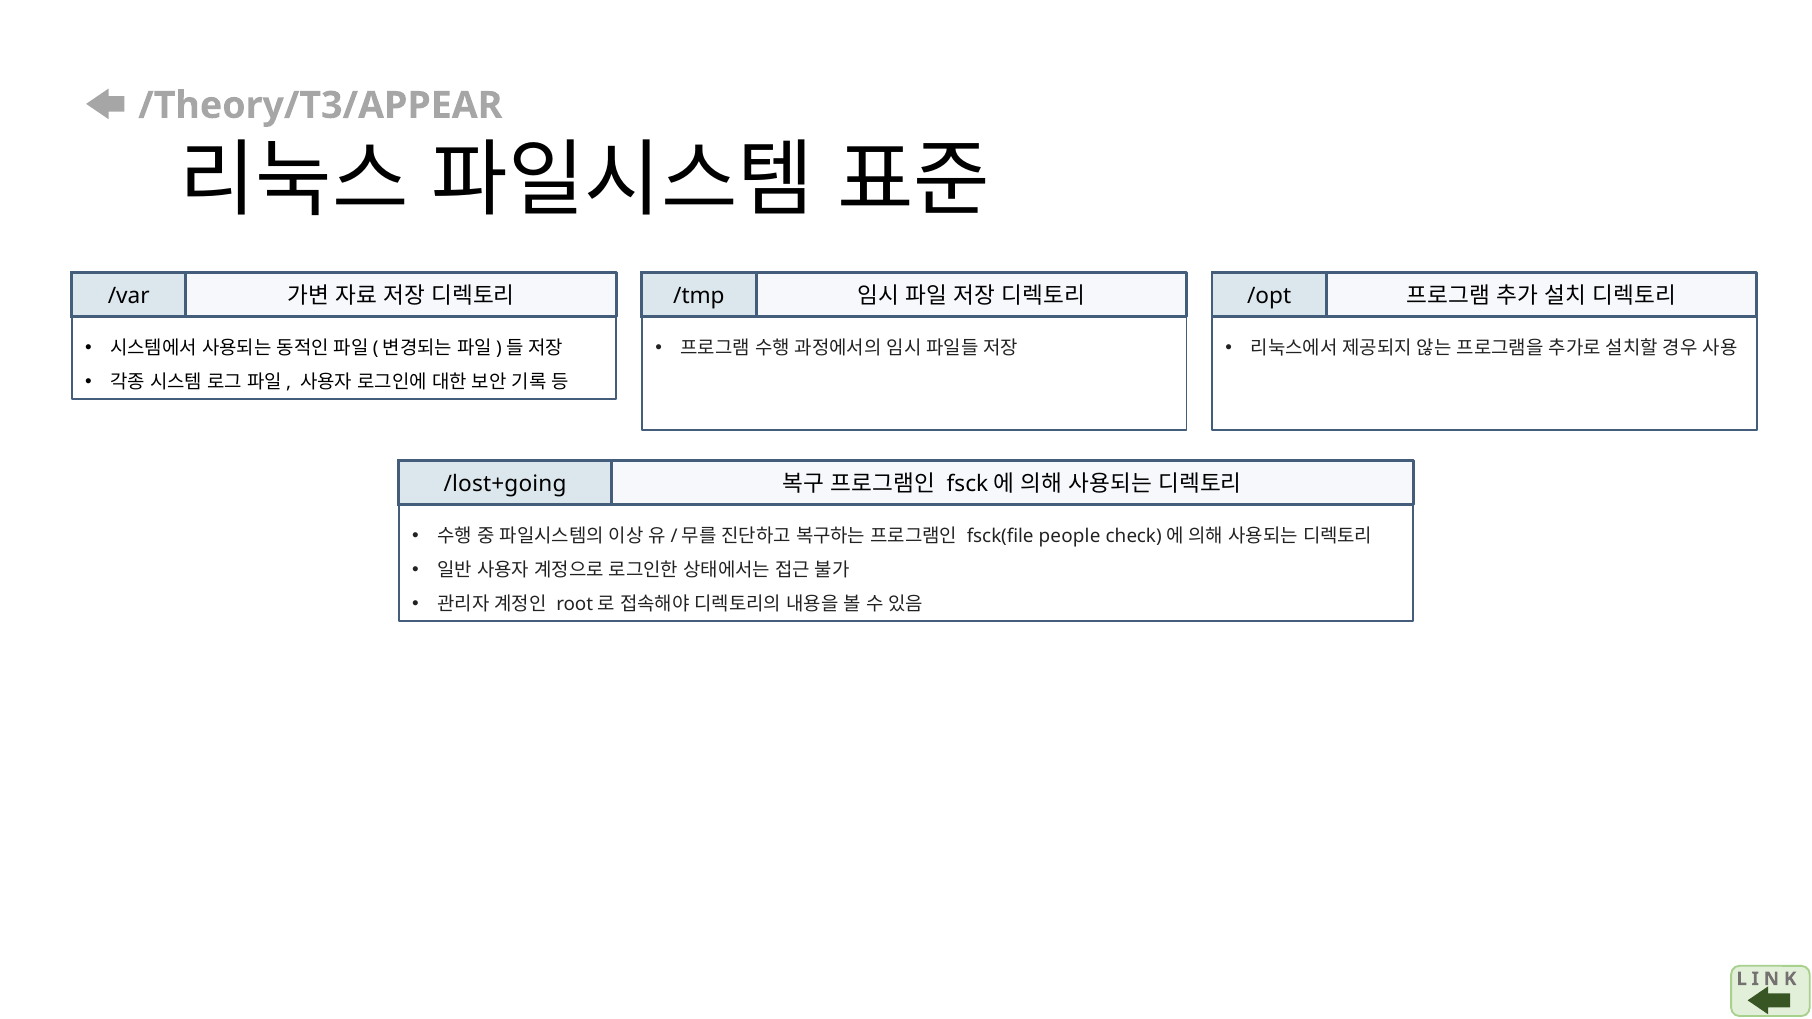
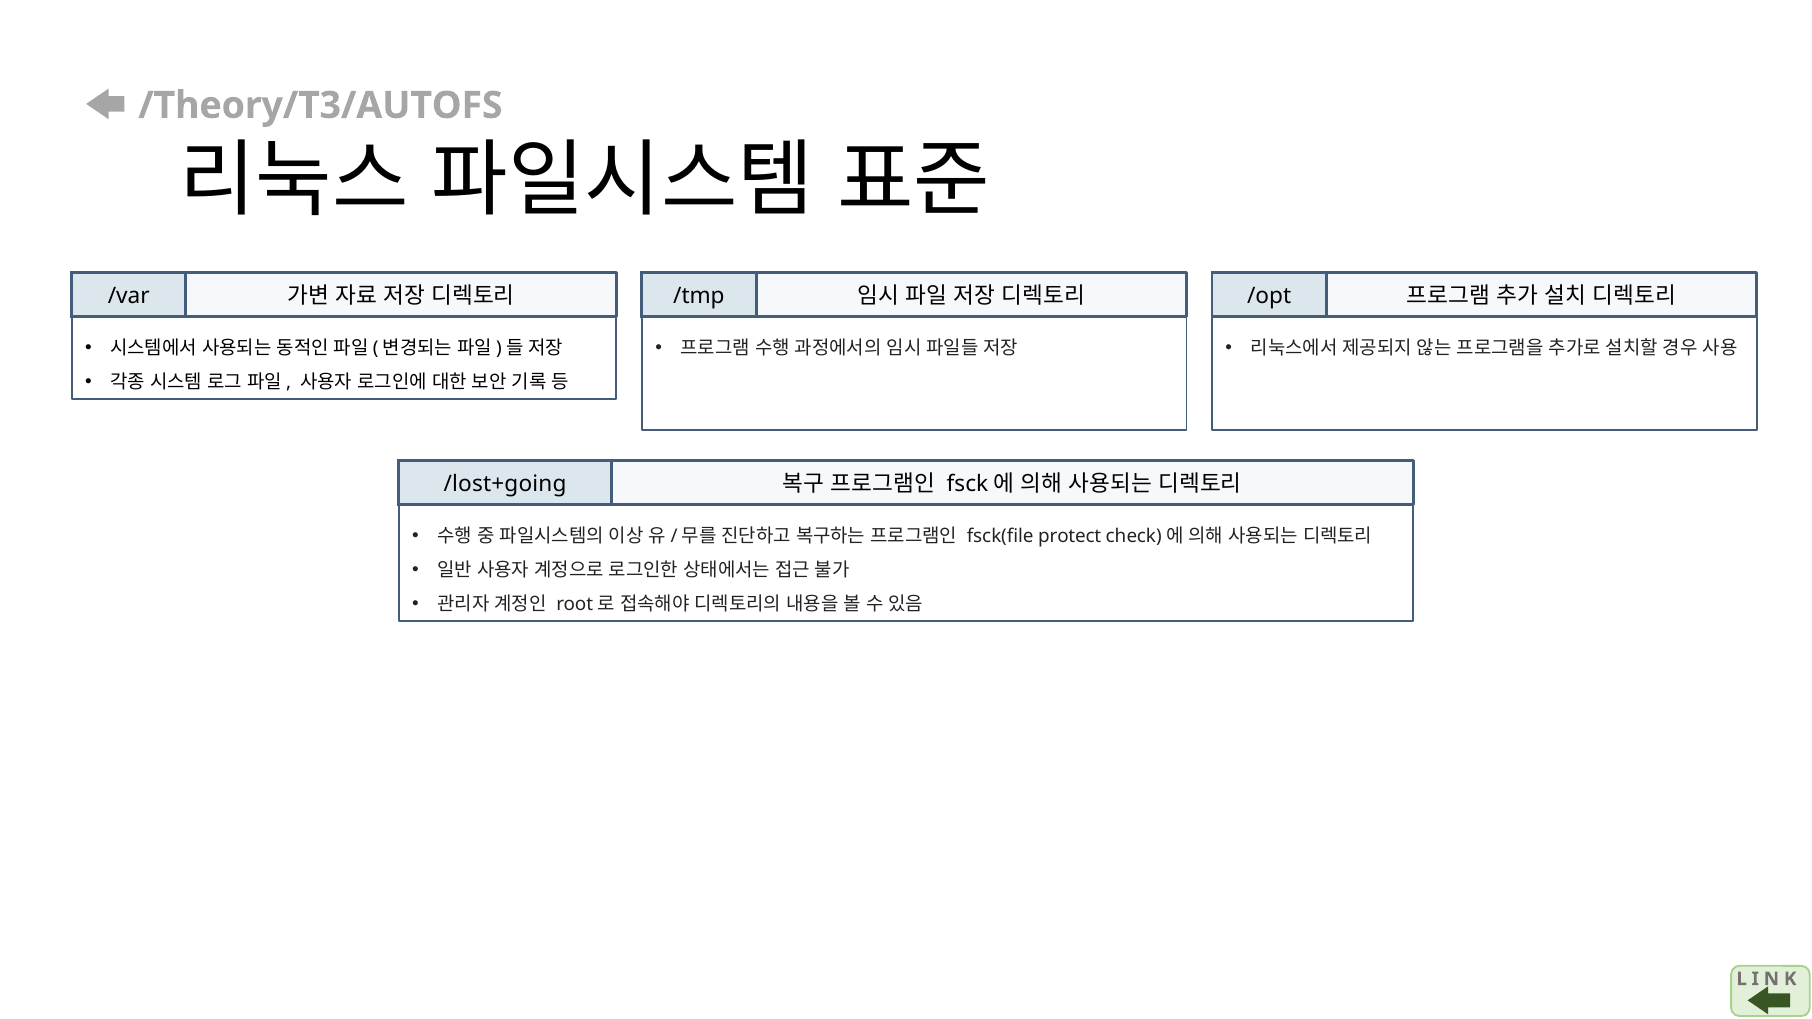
/Theory/T3/APPEAR: /Theory/T3/APPEAR -> /Theory/T3/AUTOFS
people: people -> protect
